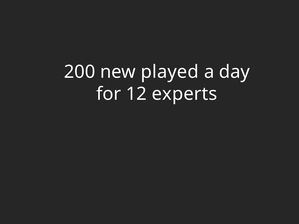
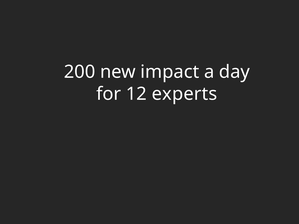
played: played -> impact
